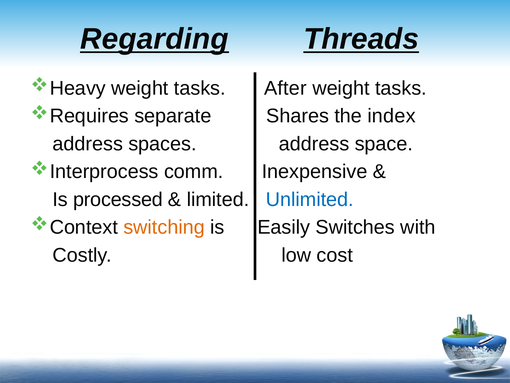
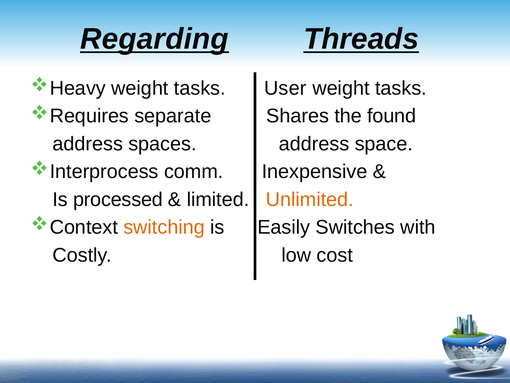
After: After -> User
index: index -> found
Unlimited colour: blue -> orange
